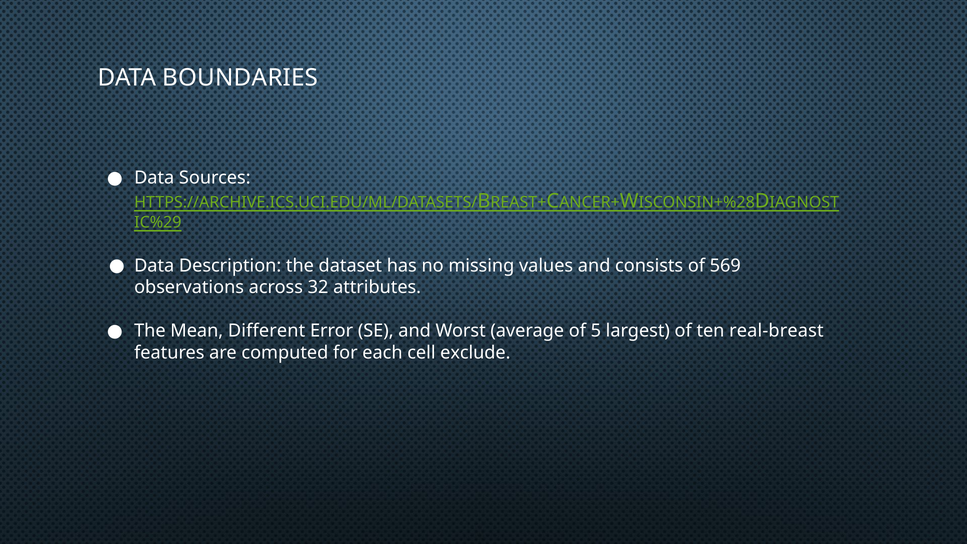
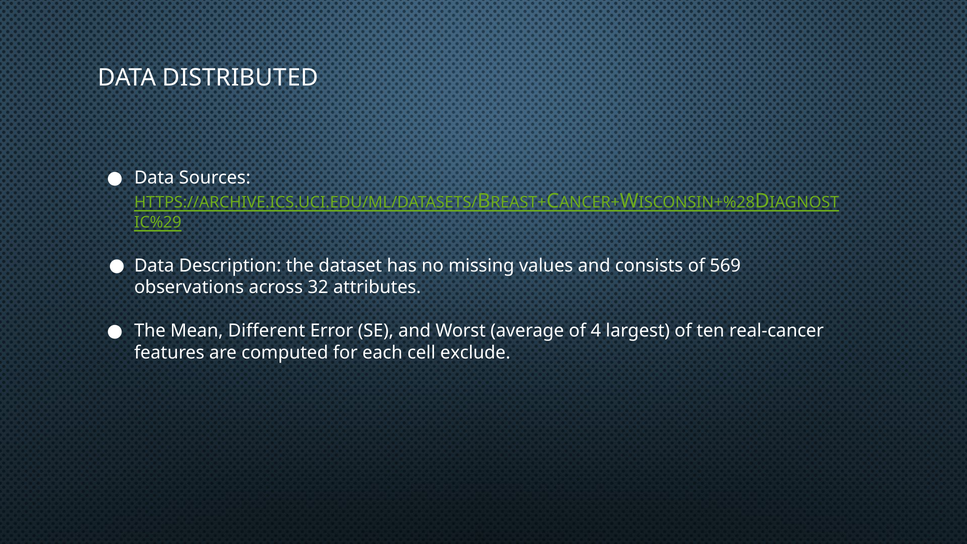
BOUNDARIES: BOUNDARIES -> DISTRIBUTED
5: 5 -> 4
real-breast: real-breast -> real-cancer
